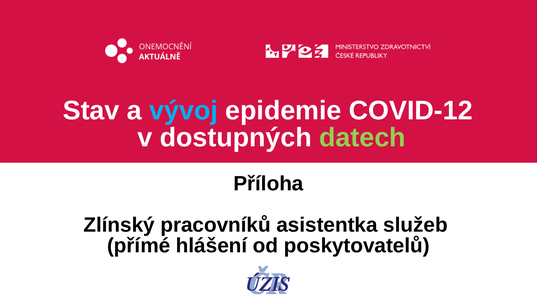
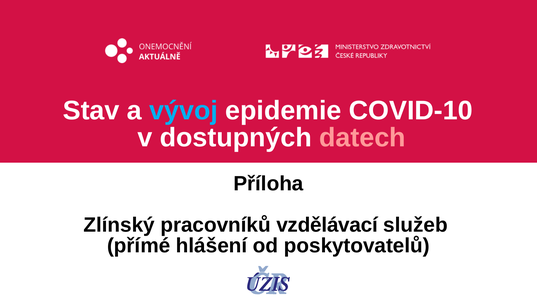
COVID-12: COVID-12 -> COVID-10
datech colour: light green -> pink
asistentka: asistentka -> vzdělávací
